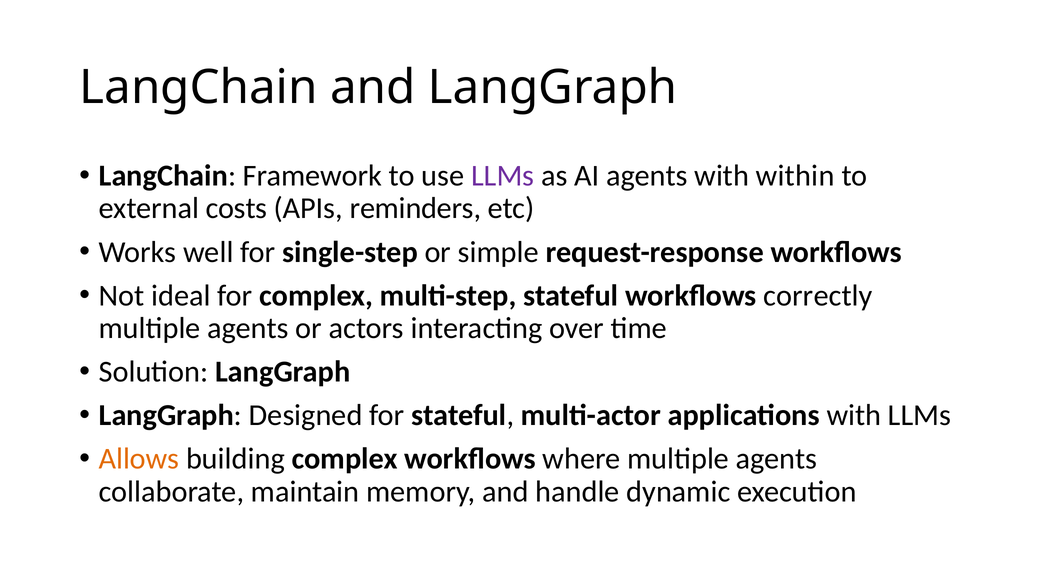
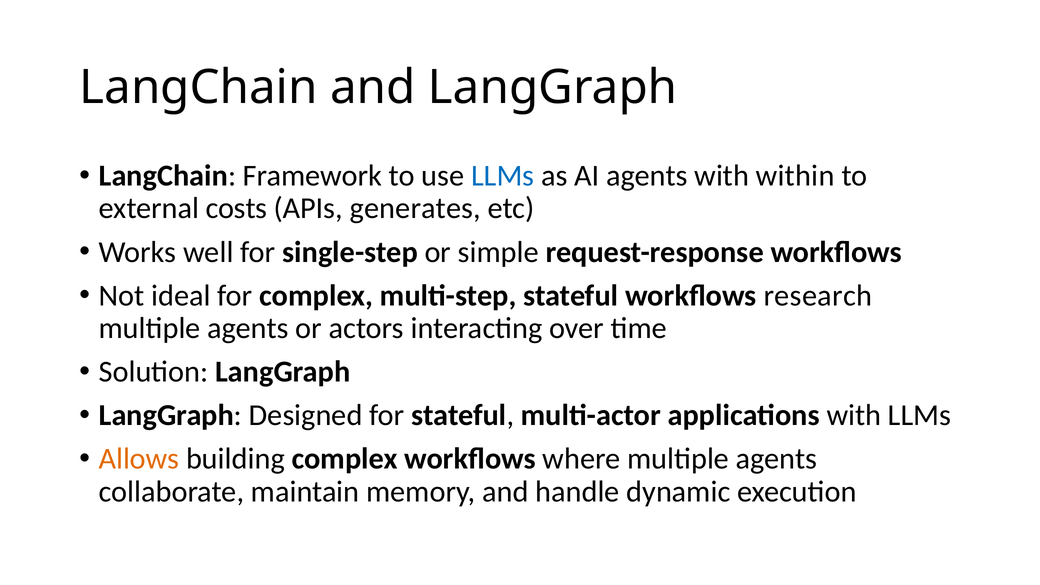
LLMs at (503, 176) colour: purple -> blue
reminders: reminders -> generates
correctly: correctly -> research
